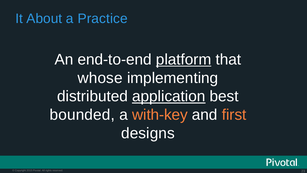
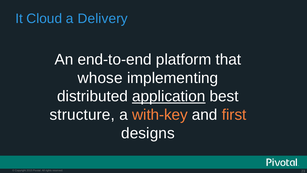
About: About -> Cloud
Practice: Practice -> Delivery
platform underline: present -> none
bounded: bounded -> structure
